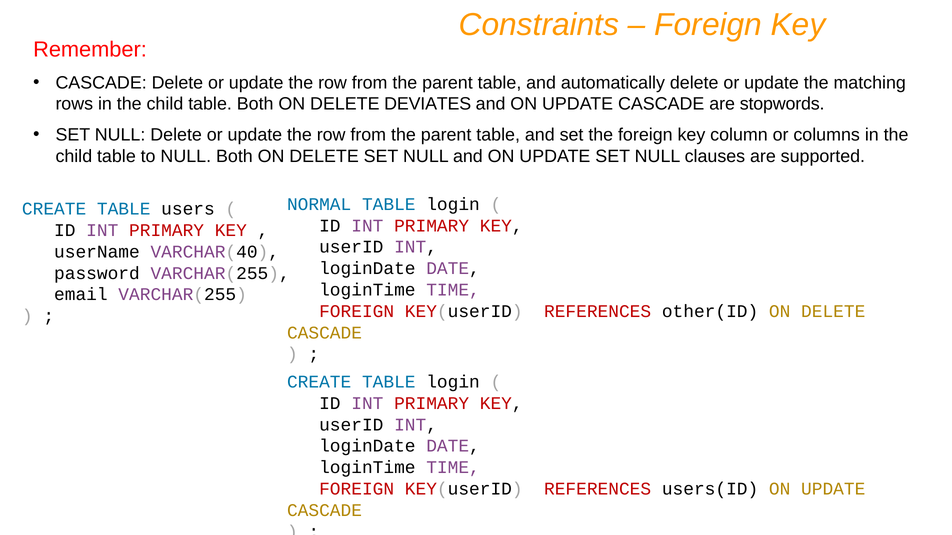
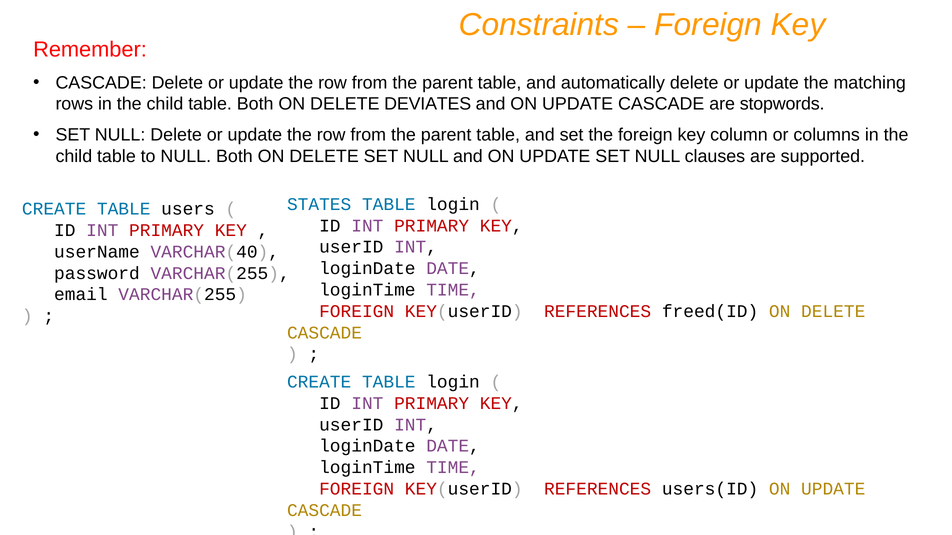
NORMAL: NORMAL -> STATES
other(ID: other(ID -> freed(ID
